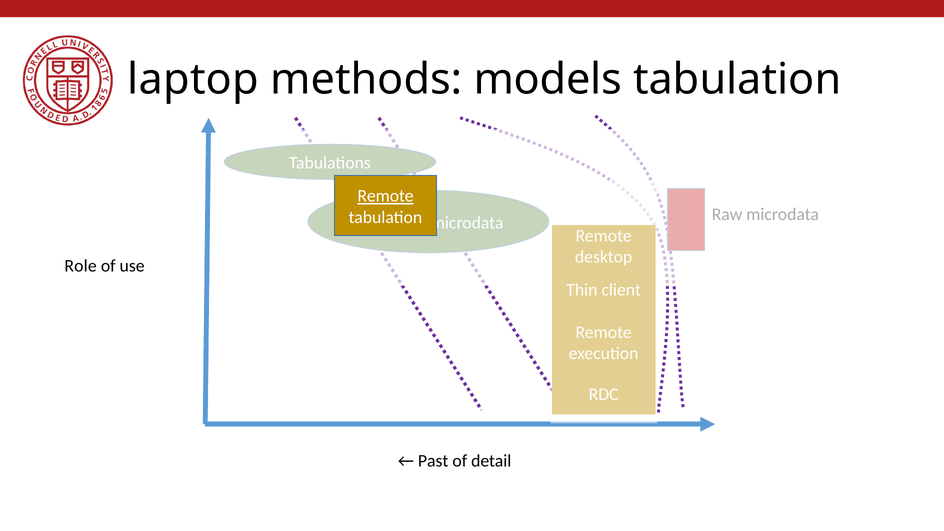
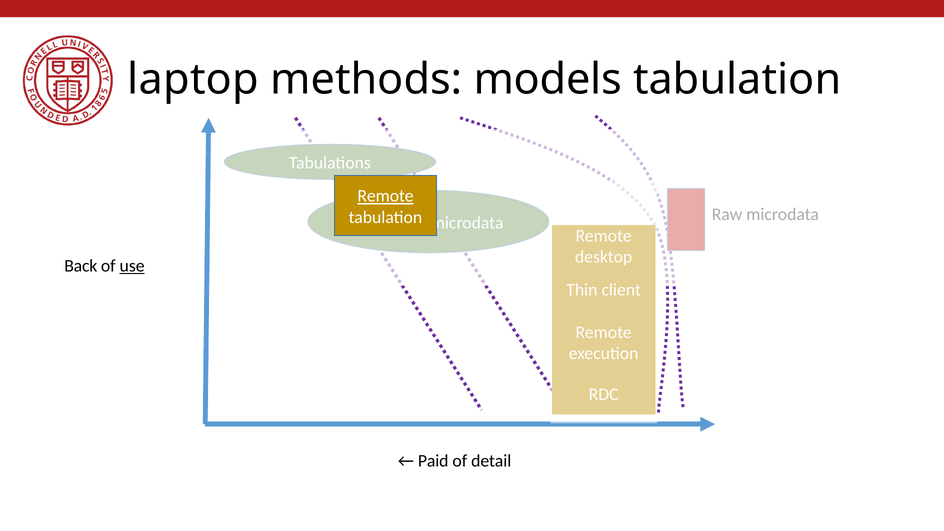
Role: Role -> Back
use underline: none -> present
Past: Past -> Paid
